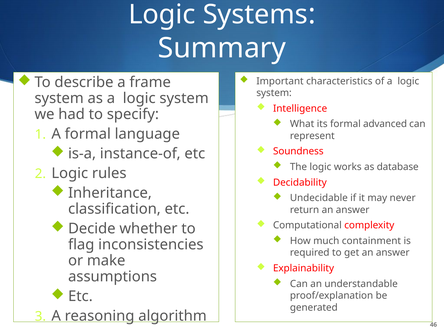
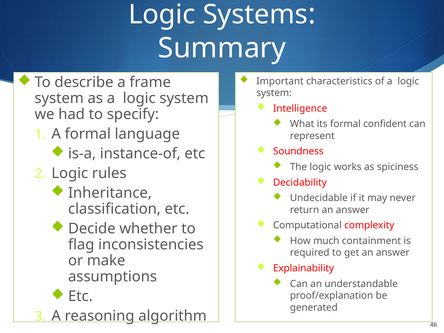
advanced: advanced -> confident
database: database -> spiciness
